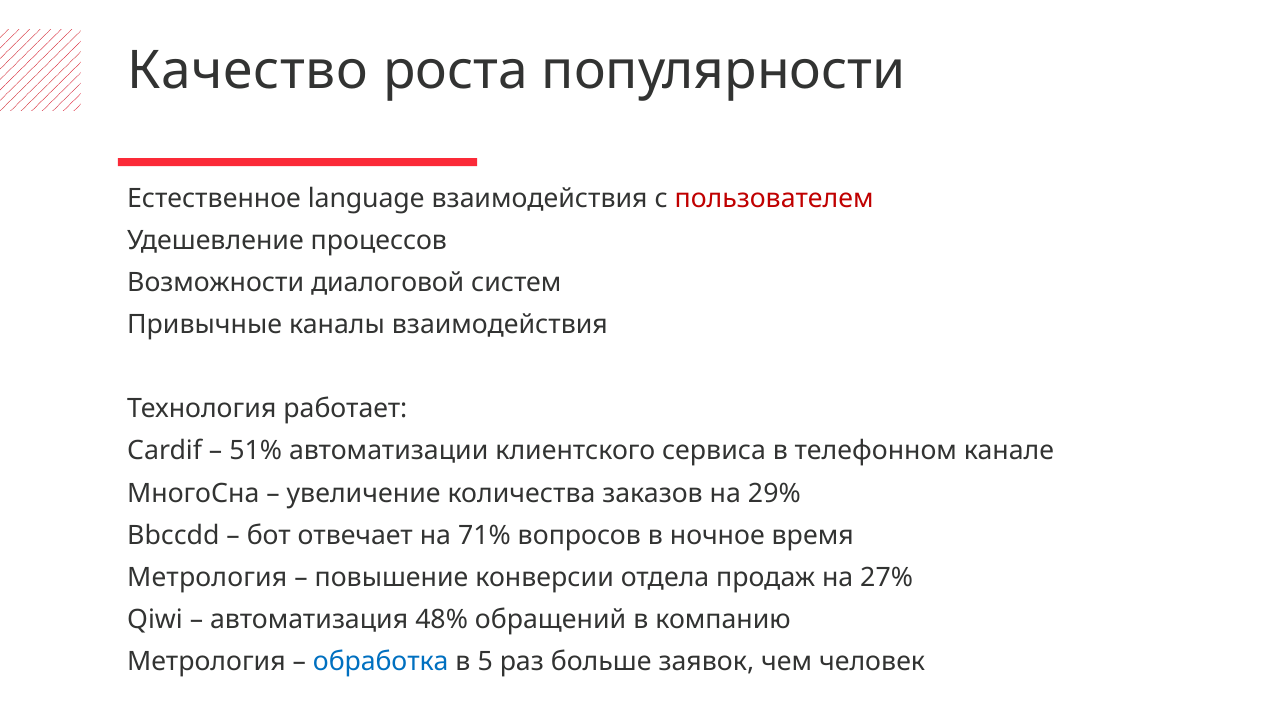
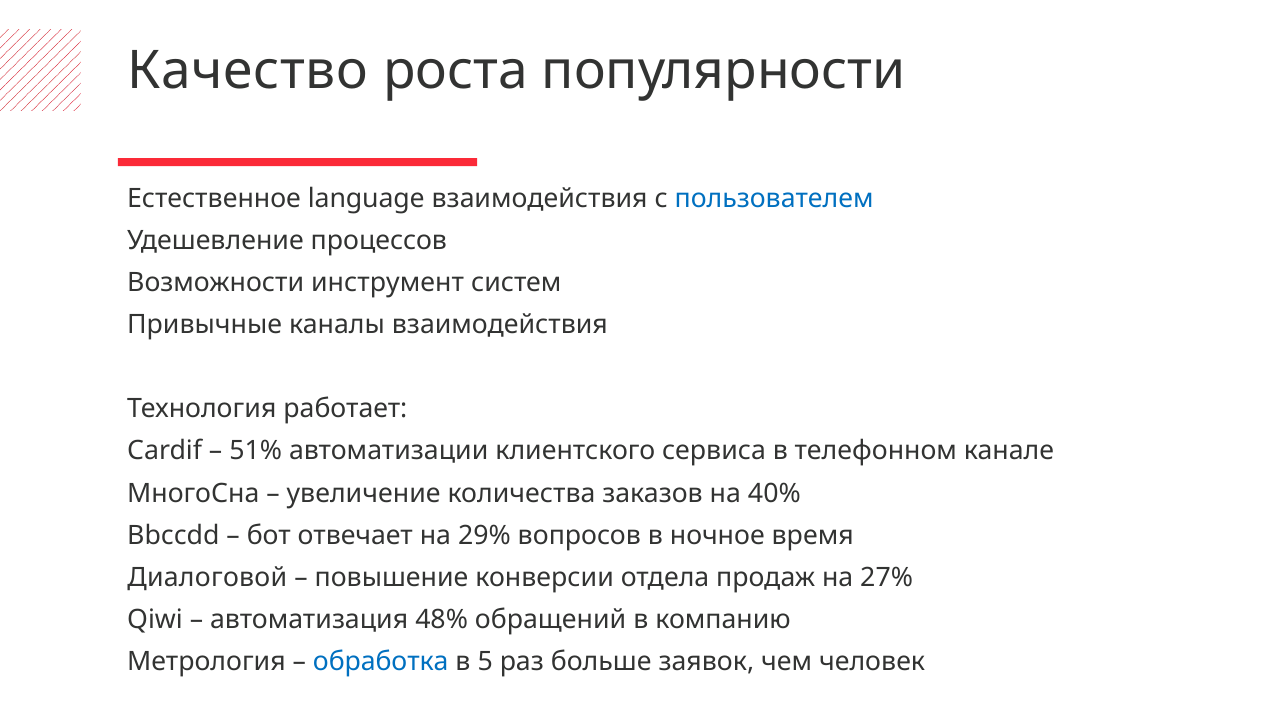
пользователем colour: red -> blue
диалоговой: диалоговой -> инструмент
29%: 29% -> 40%
71%: 71% -> 29%
Метрология at (207, 578): Метрология -> Диалоговой
